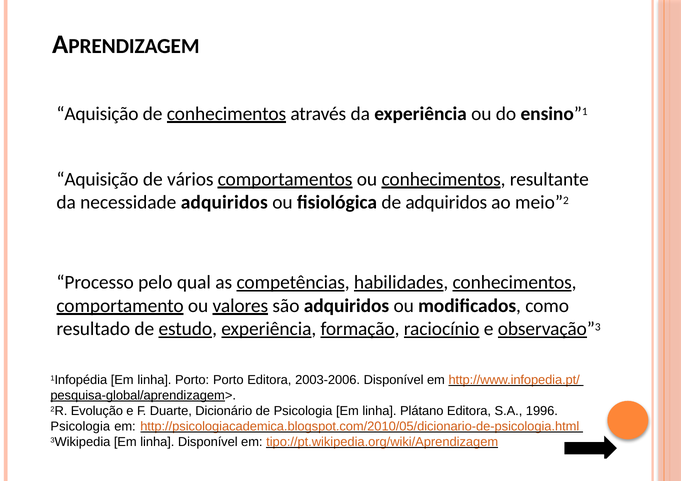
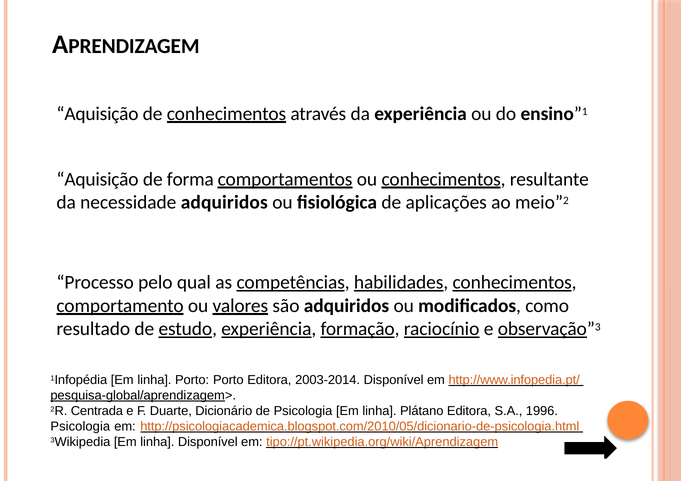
vários: vários -> forma
de adquiridos: adquiridos -> aplicações
2003-2006: 2003-2006 -> 2003-2014
Evolução: Evolução -> Centrada
